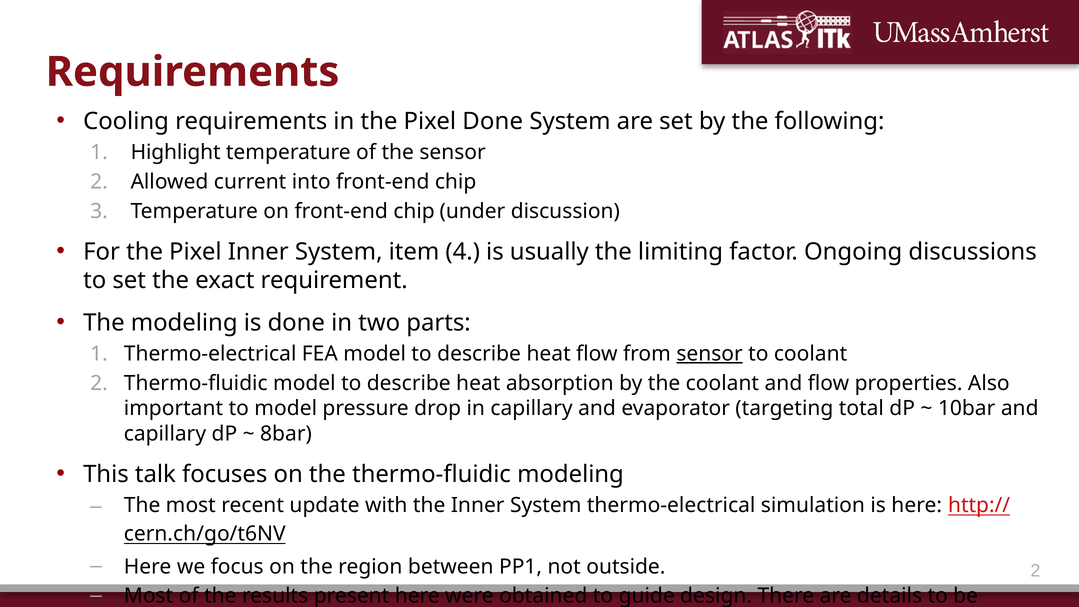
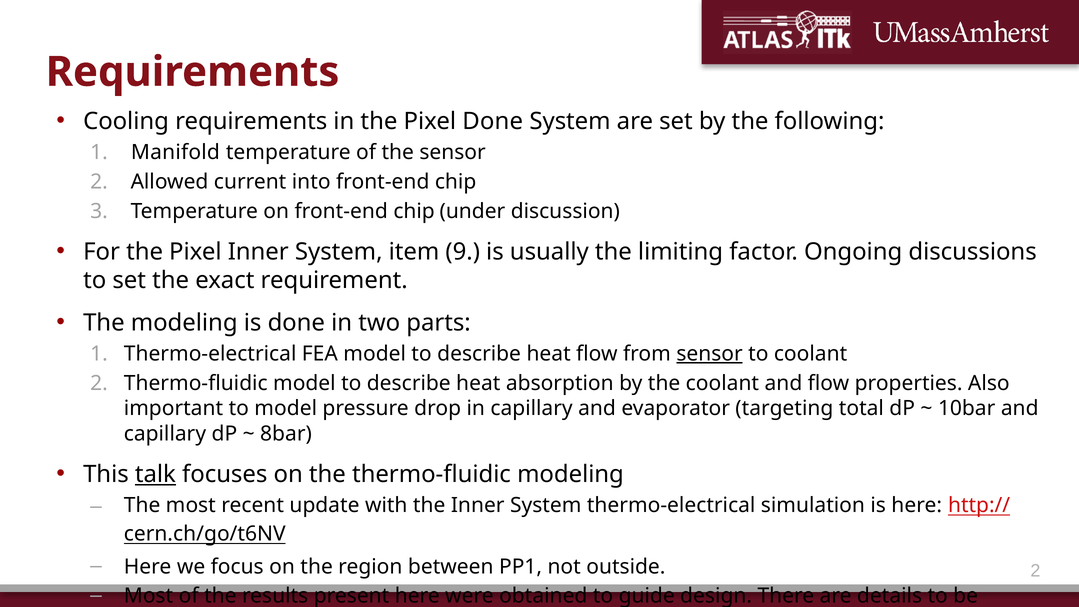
1 Highlight: Highlight -> Manifold
4: 4 -> 9
talk underline: none -> present
